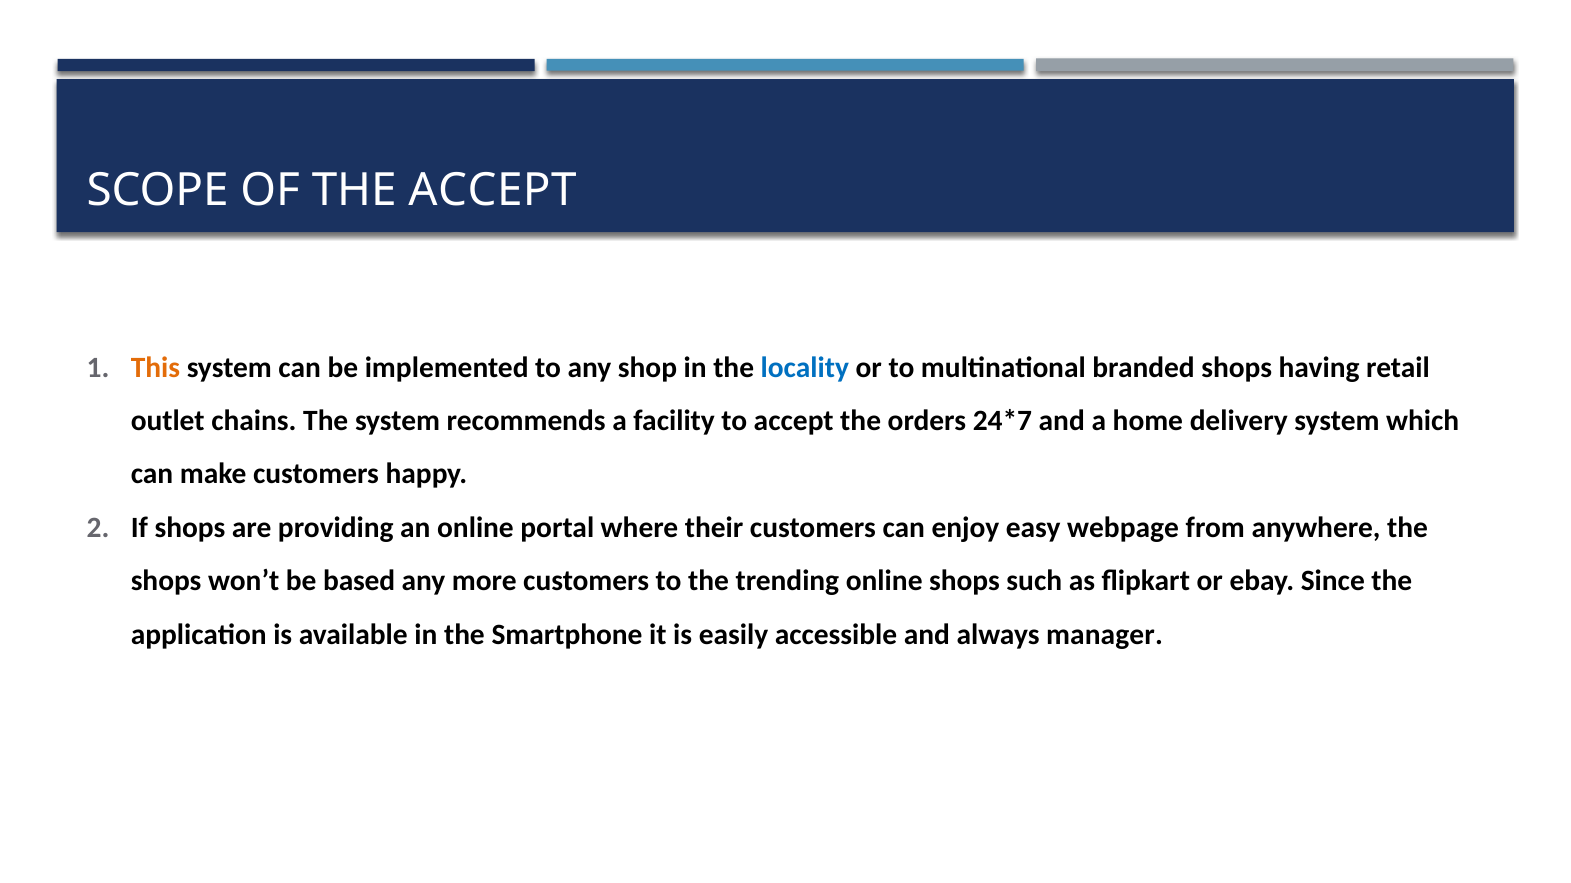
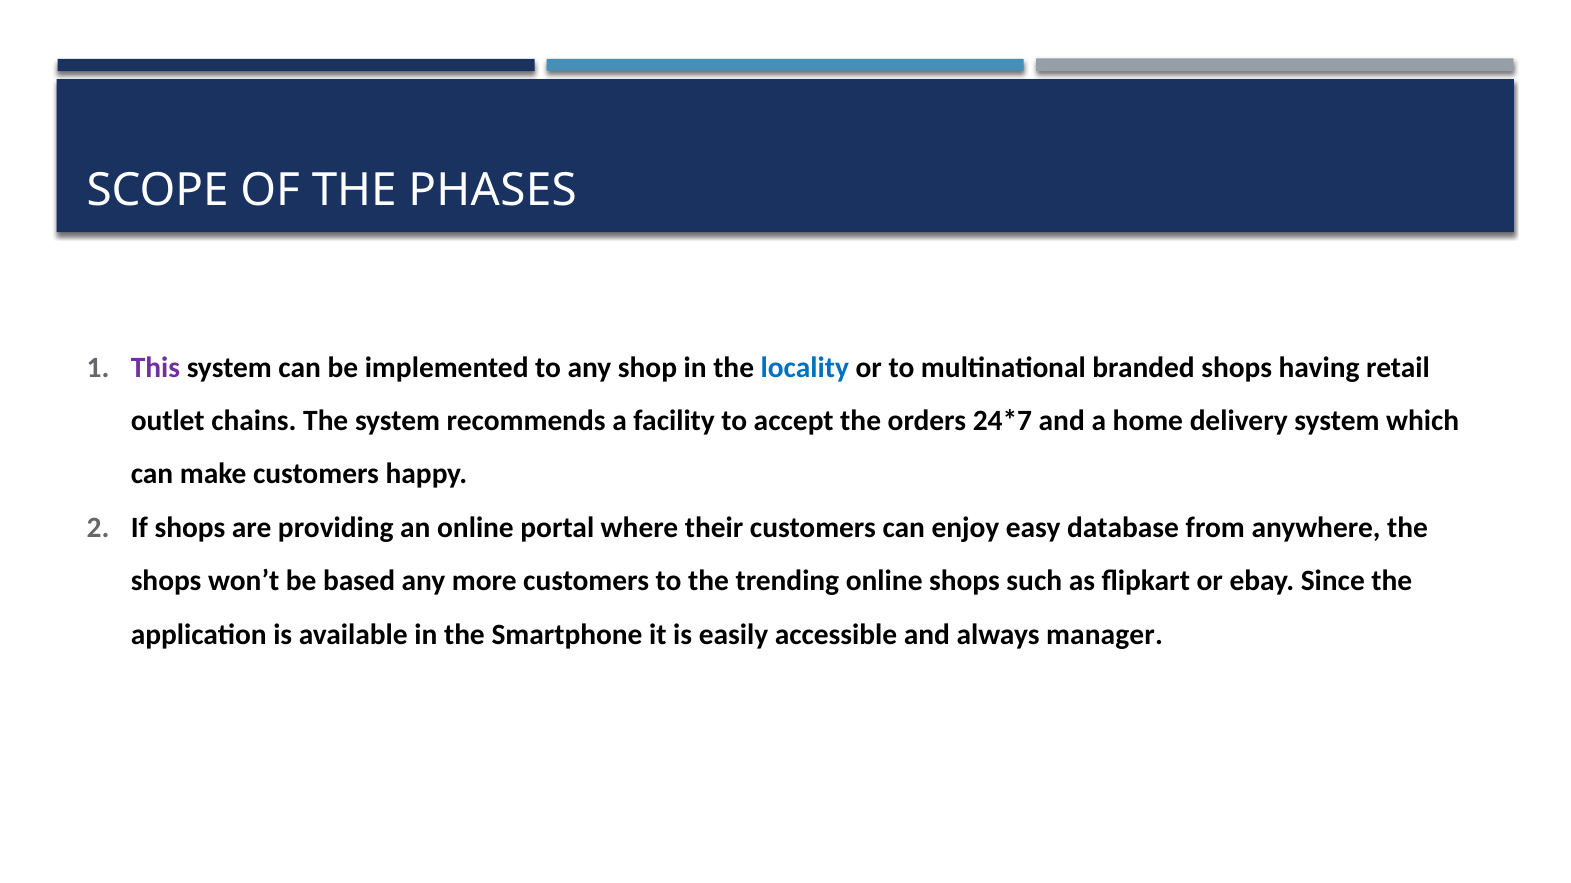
THE ACCEPT: ACCEPT -> PHASES
This colour: orange -> purple
webpage: webpage -> database
